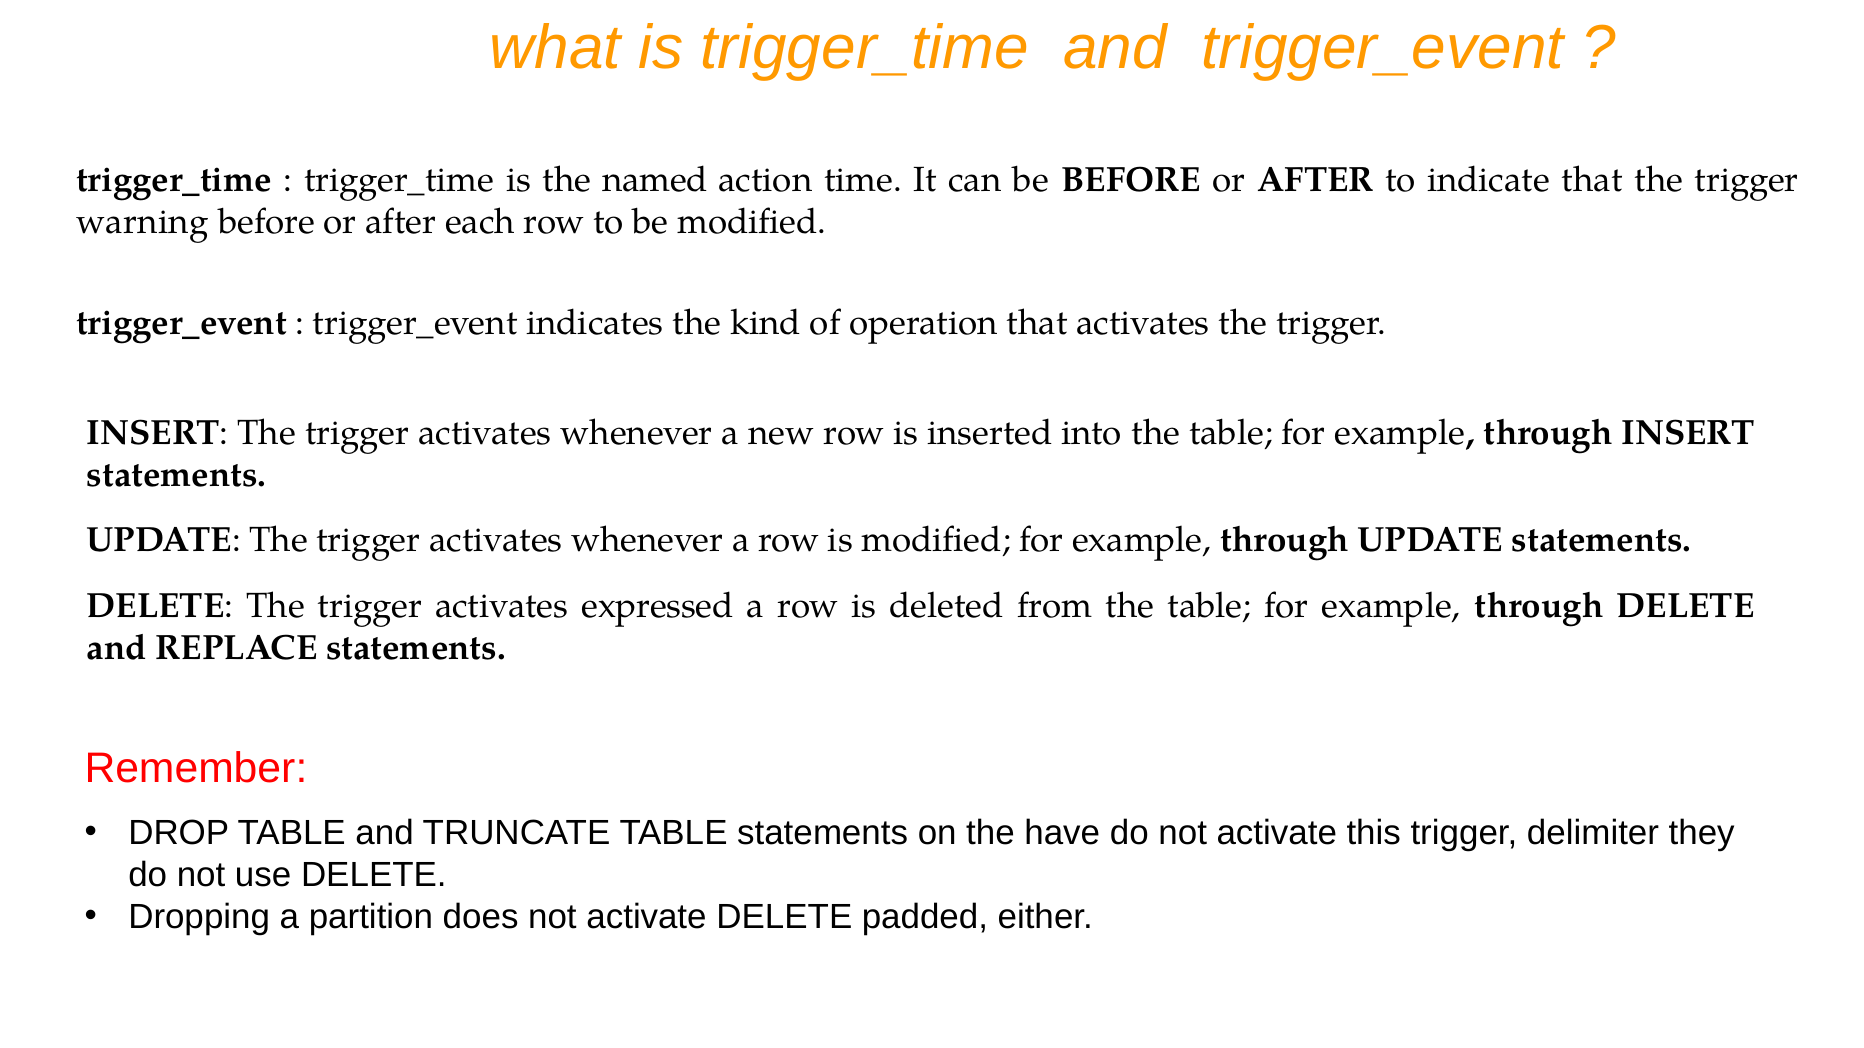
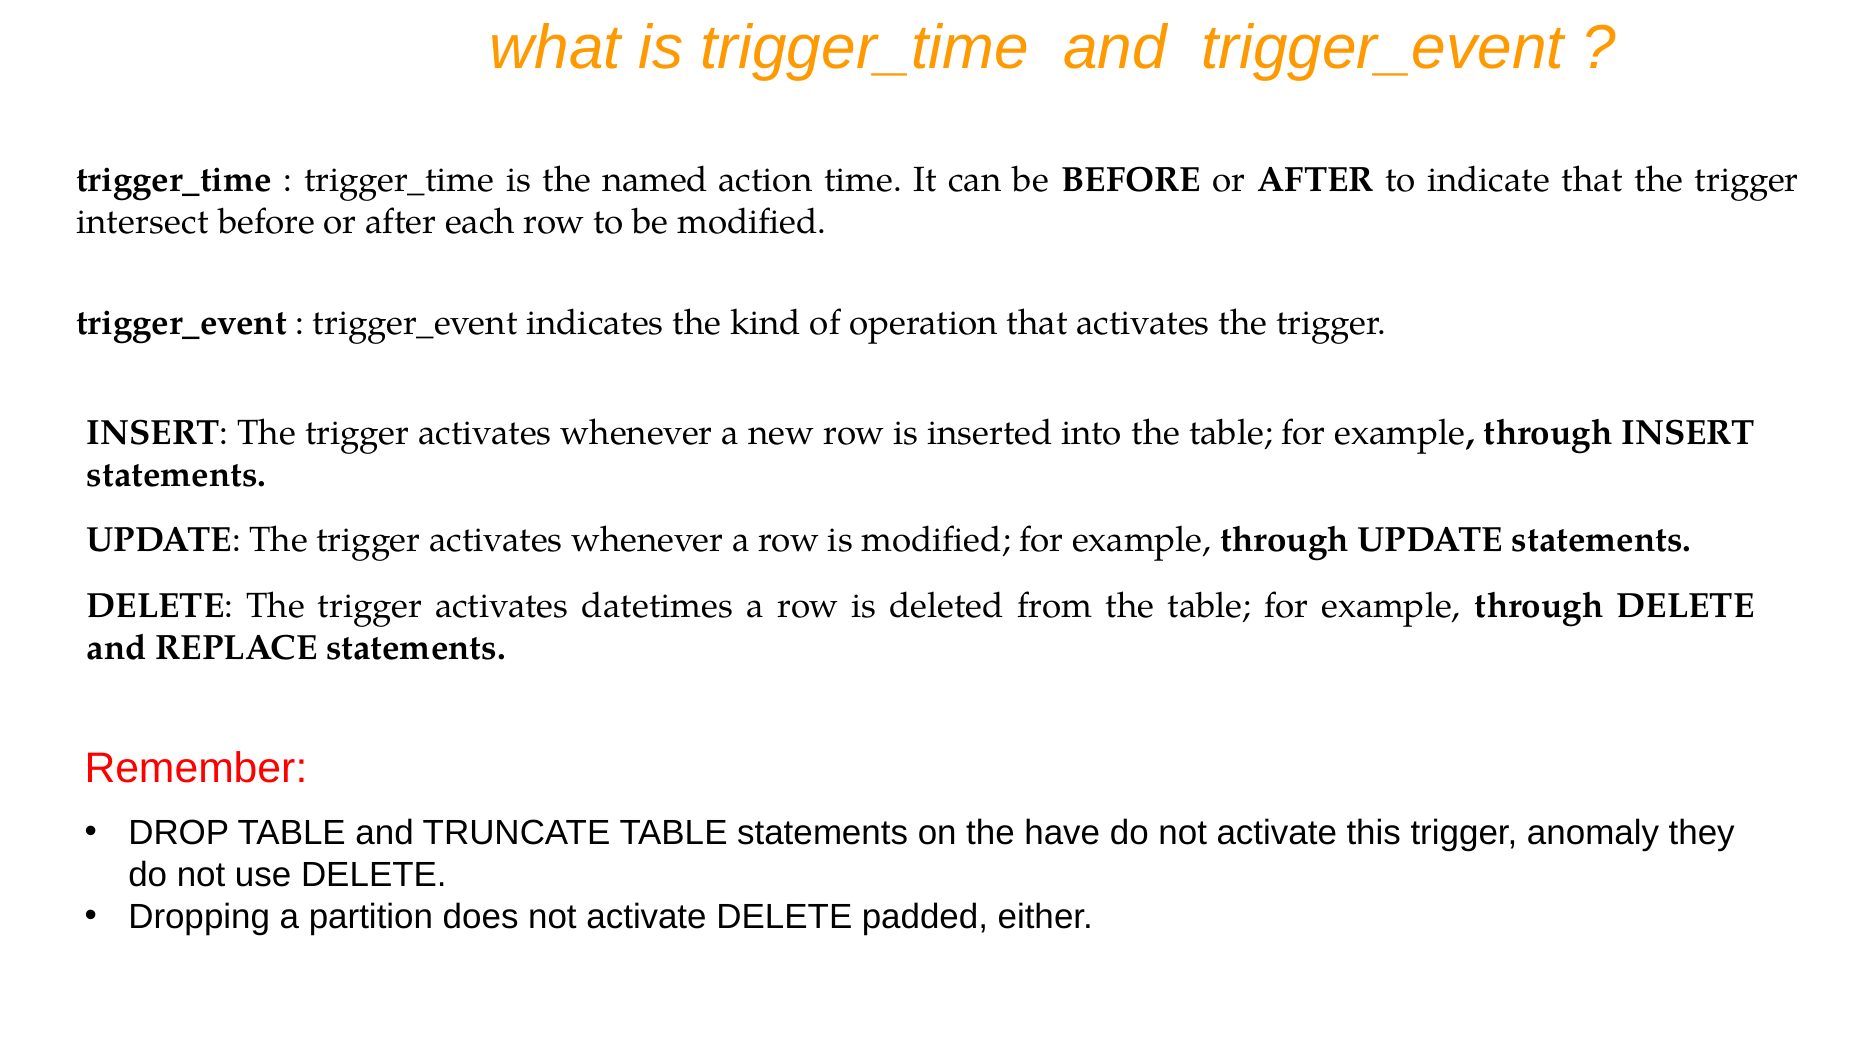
warning: warning -> intersect
expressed: expressed -> datetimes
delimiter: delimiter -> anomaly
